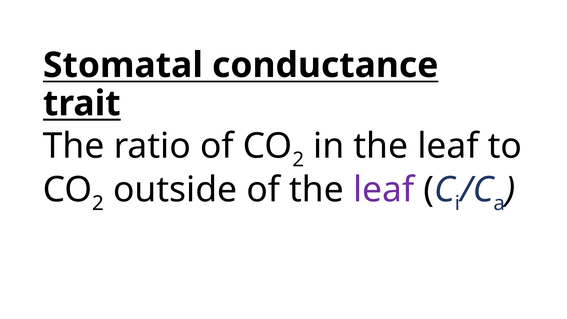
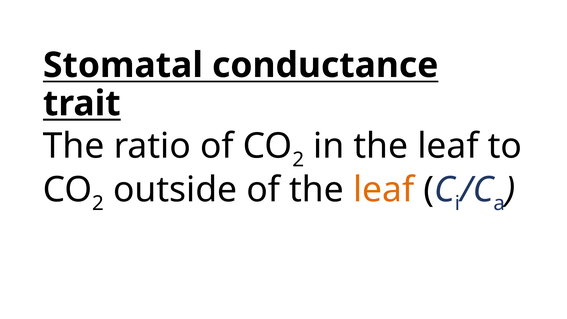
leaf at (384, 190) colour: purple -> orange
